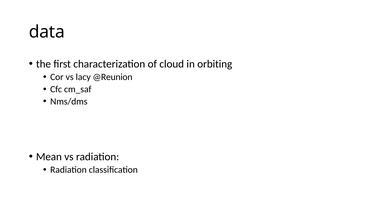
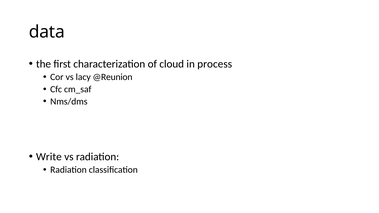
orbiting: orbiting -> process
Mean: Mean -> Write
